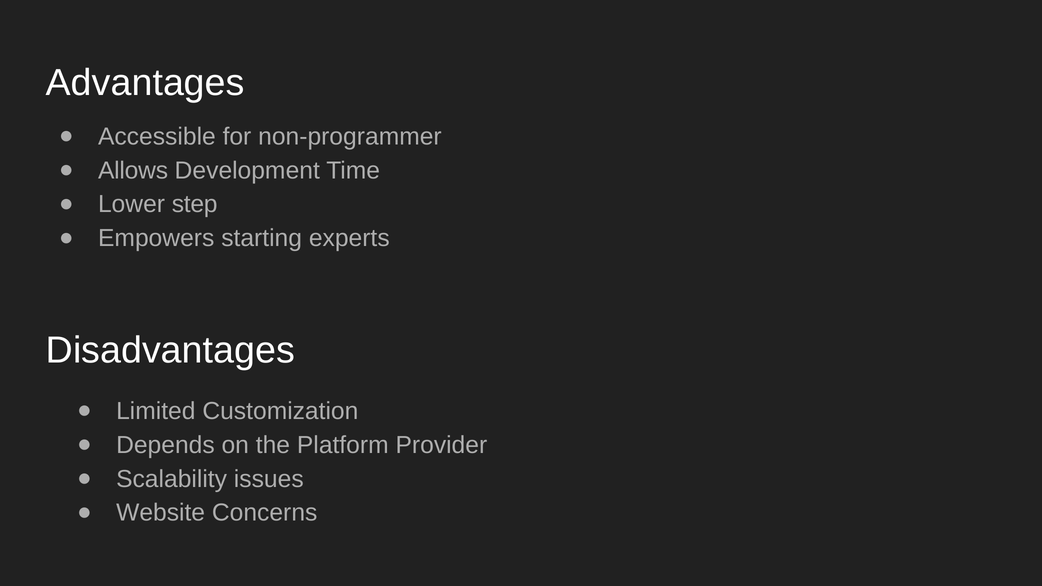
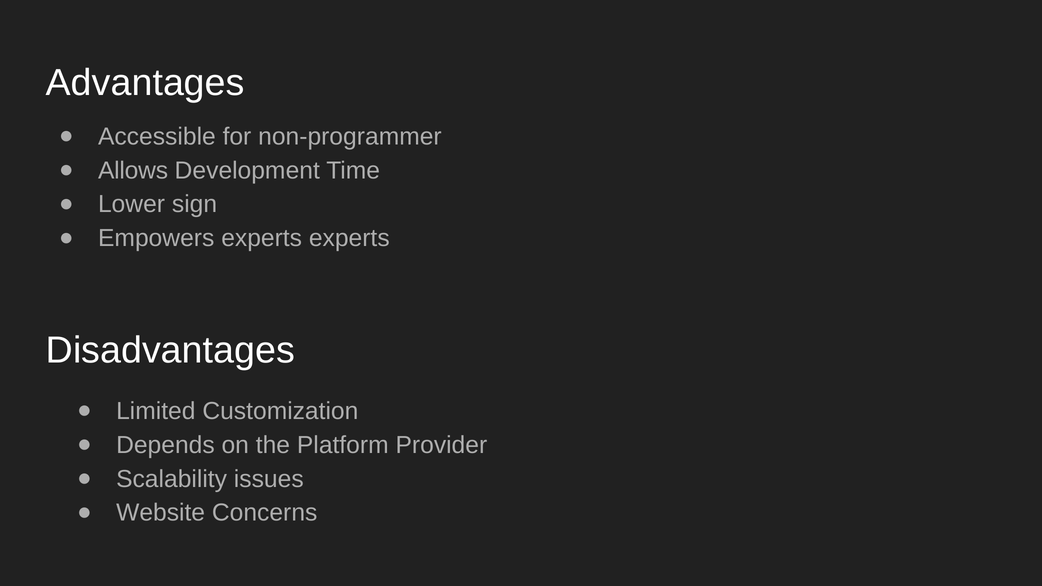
step: step -> sign
Empowers starting: starting -> experts
